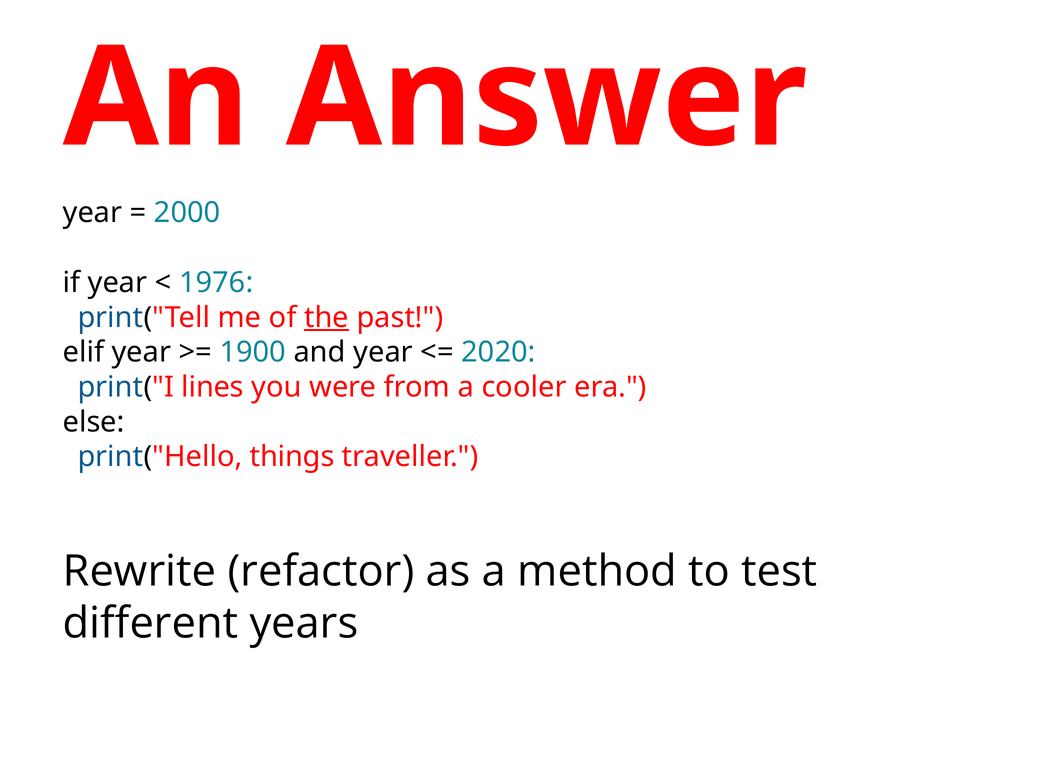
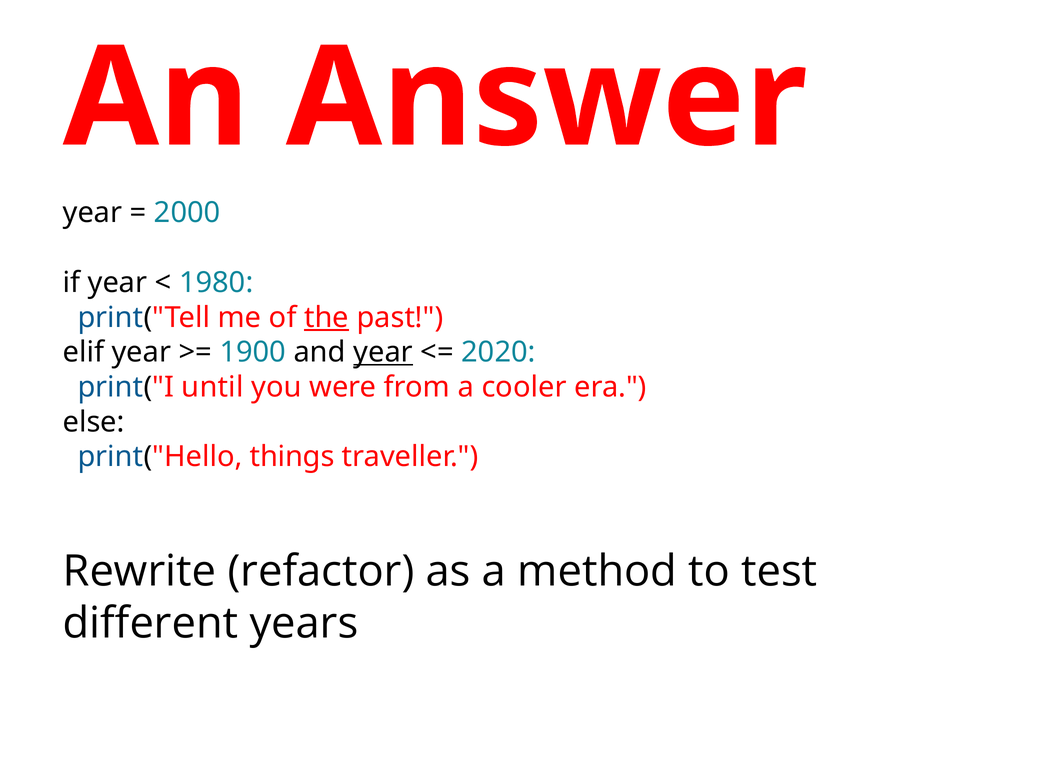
1976: 1976 -> 1980
year at (383, 352) underline: none -> present
lines: lines -> until
